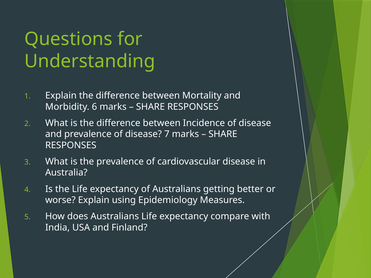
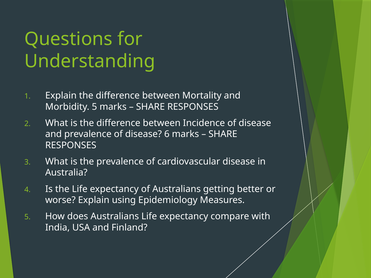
Morbidity 6: 6 -> 5
7: 7 -> 6
